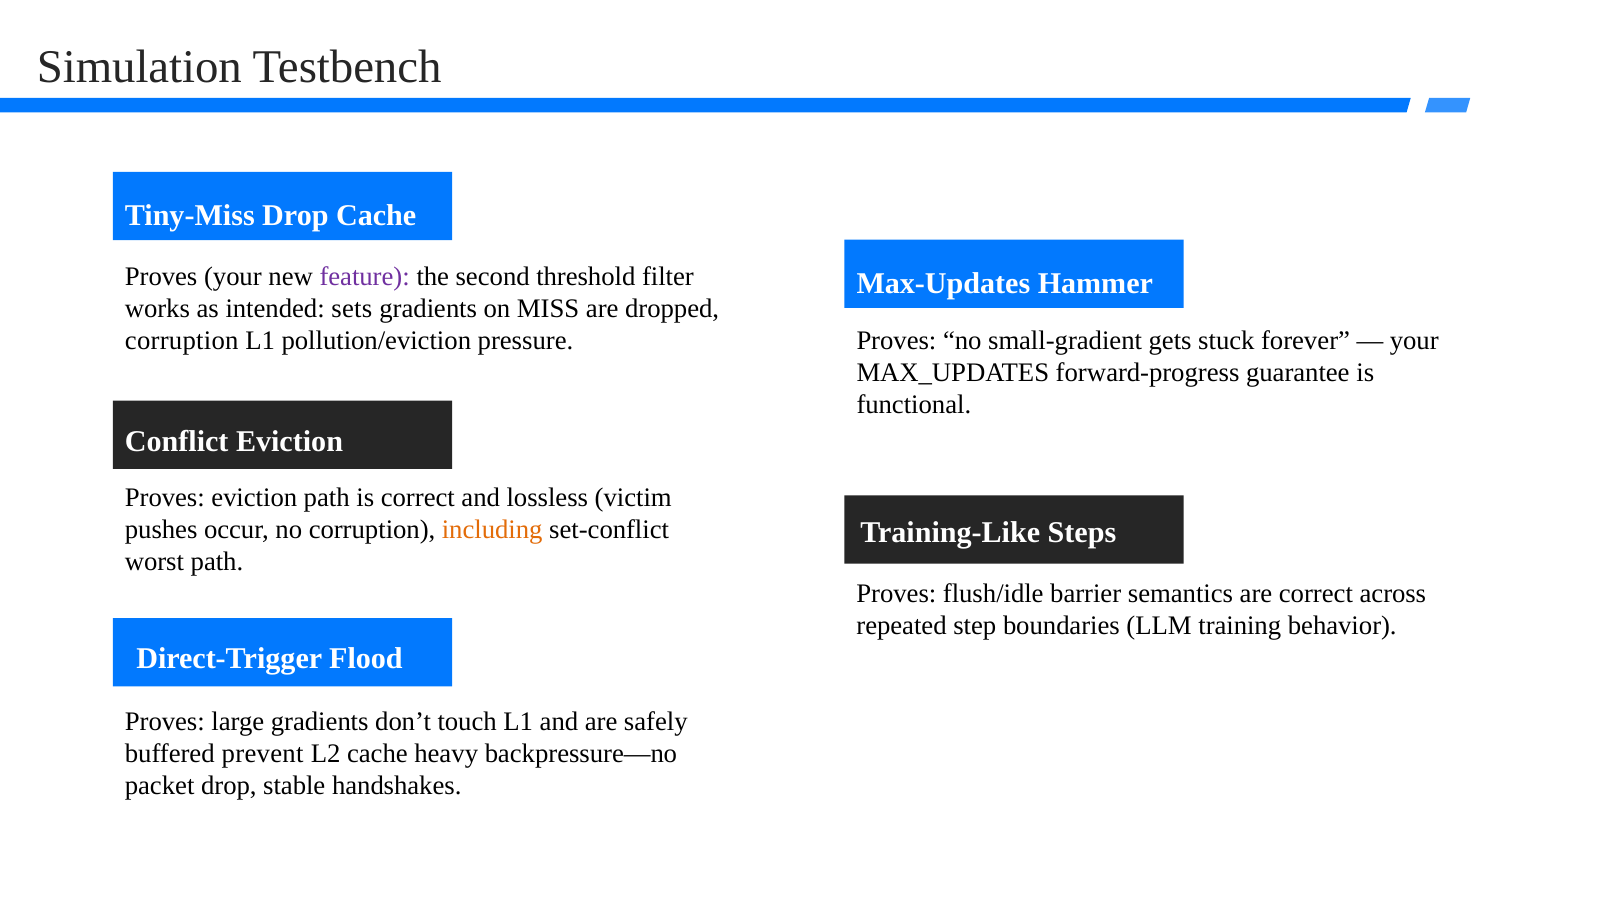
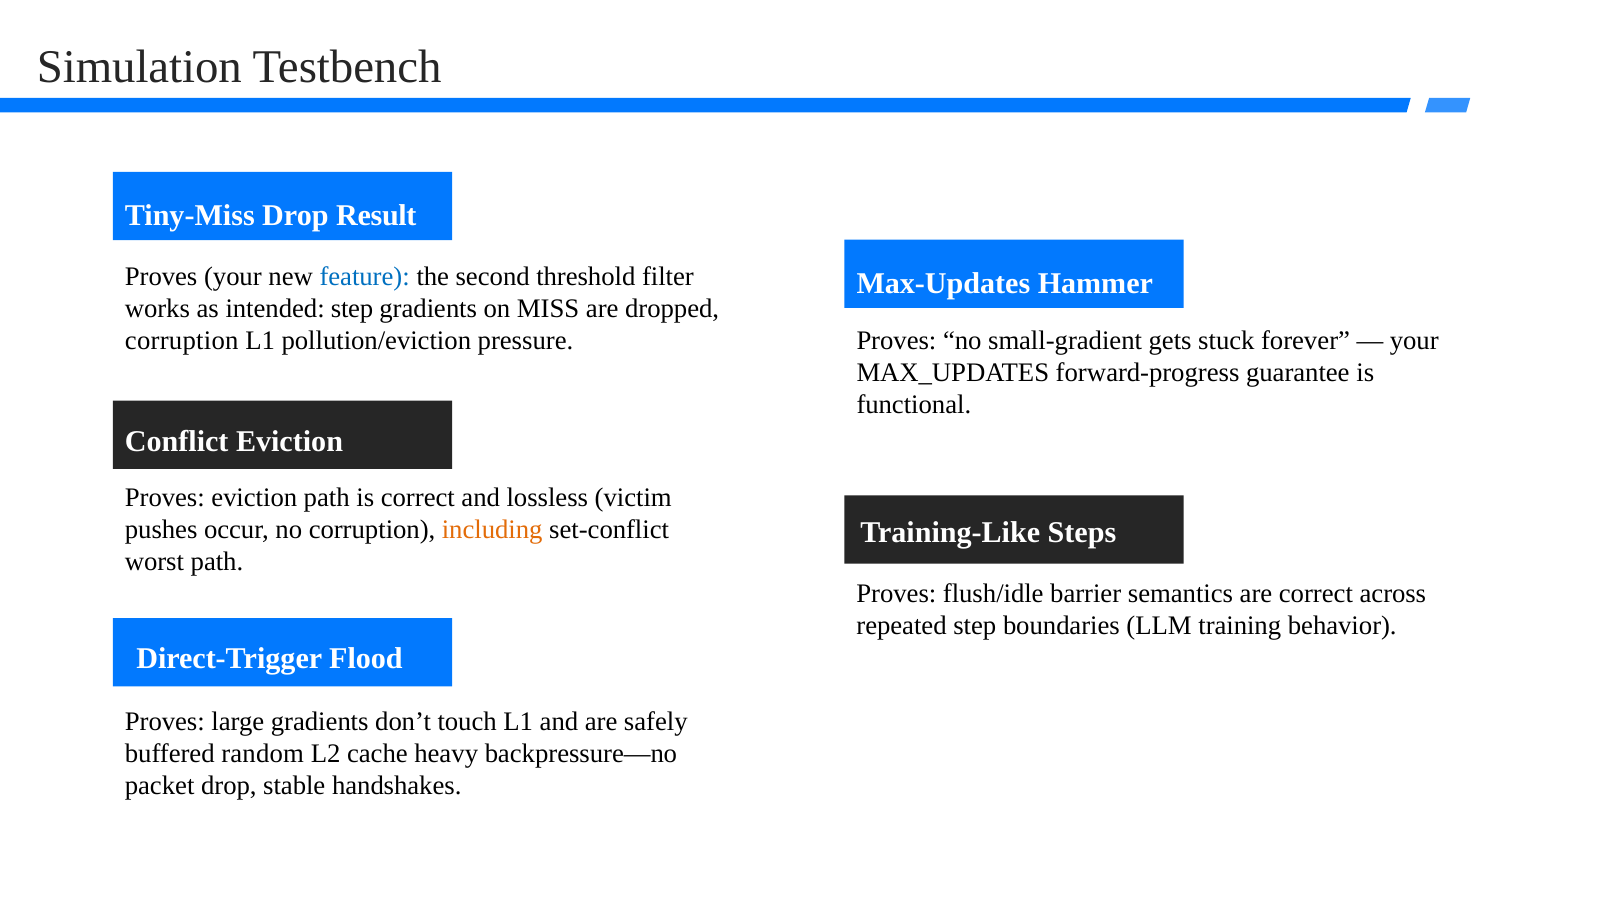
Drop Cache: Cache -> Result
feature colour: purple -> blue
intended sets: sets -> step
prevent: prevent -> random
